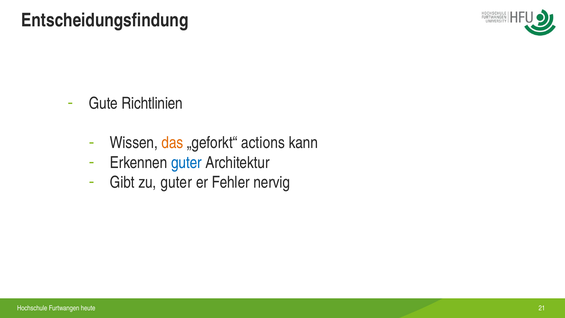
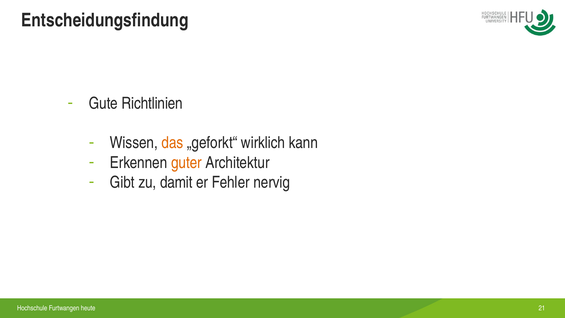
actions: actions -> wirklich
guter at (186, 163) colour: blue -> orange
zu guter: guter -> damit
